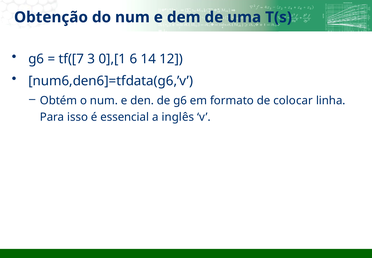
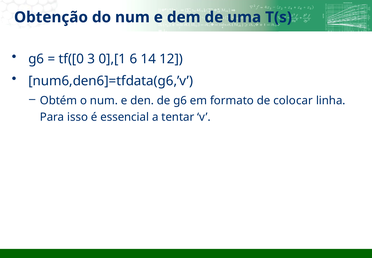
tf([7: tf([7 -> tf([0
inglês: inglês -> tentar
